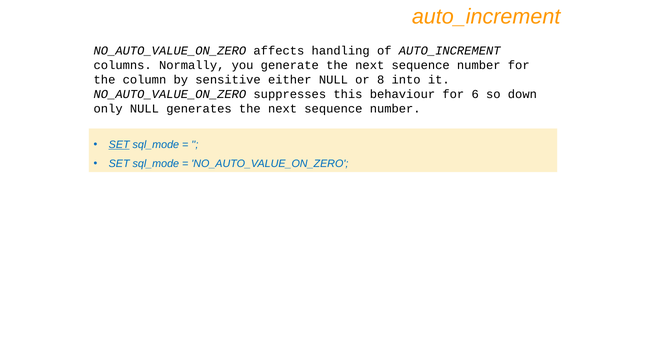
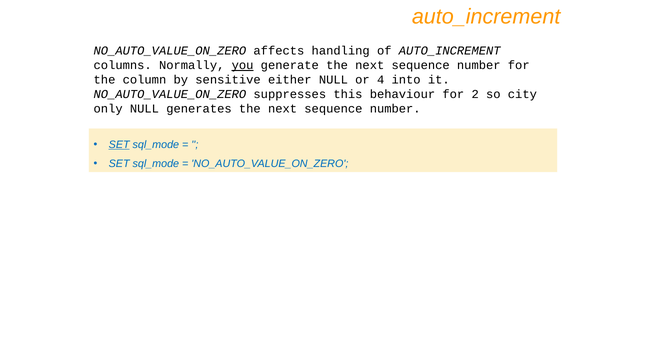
you underline: none -> present
8: 8 -> 4
6: 6 -> 2
down: down -> city
